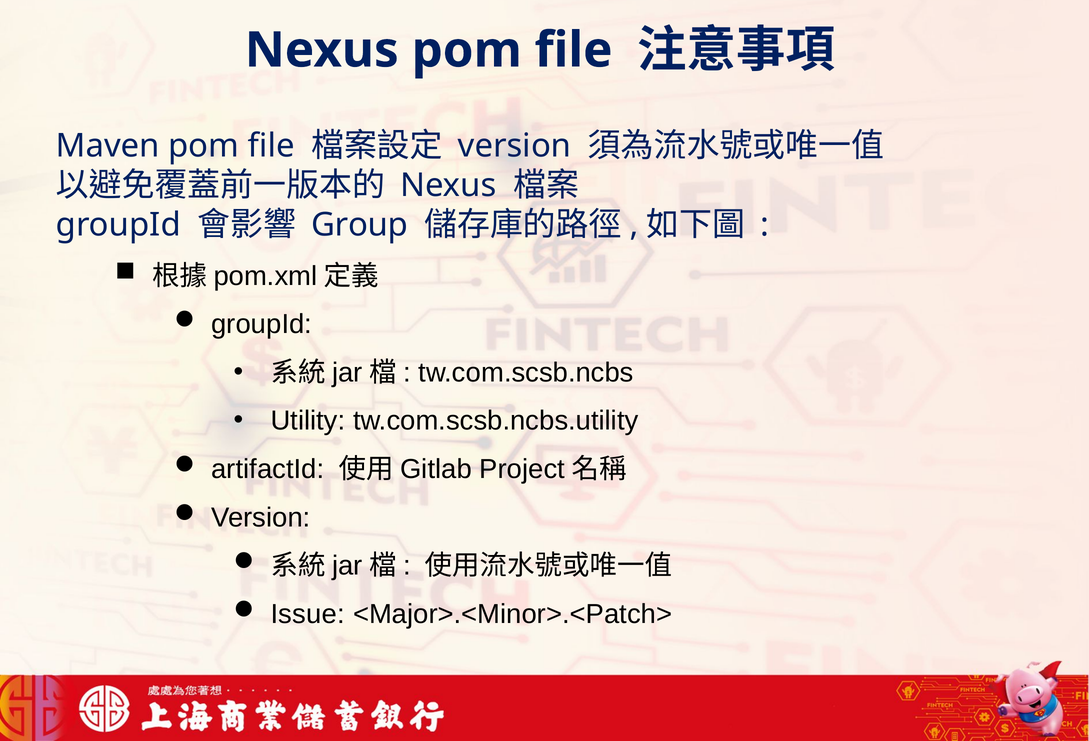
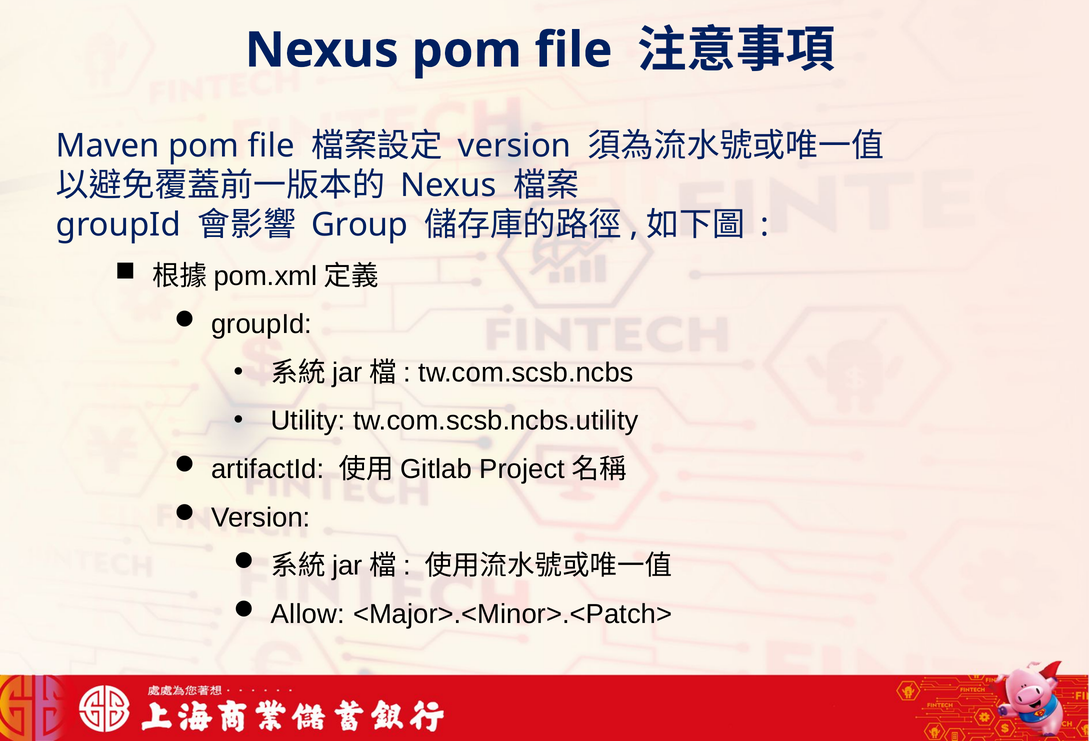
Issue: Issue -> Allow
